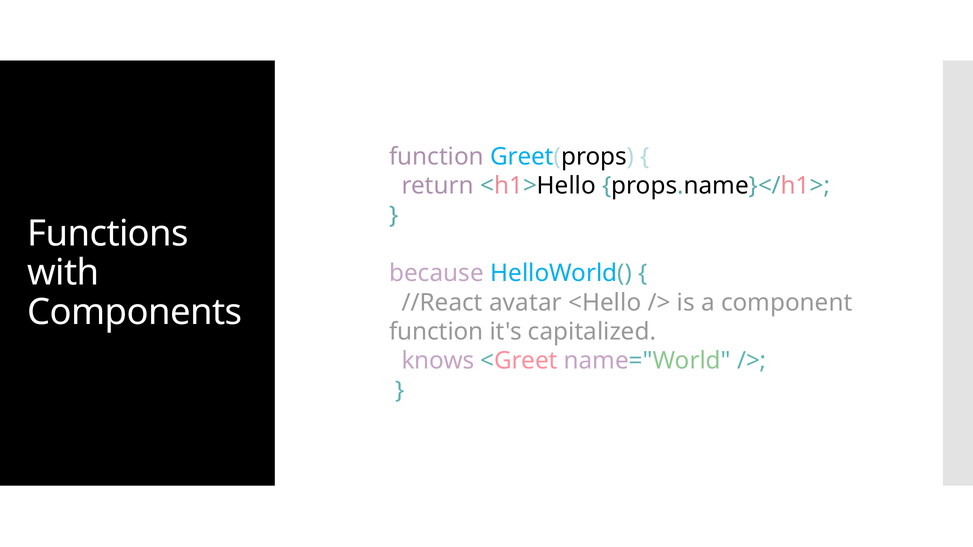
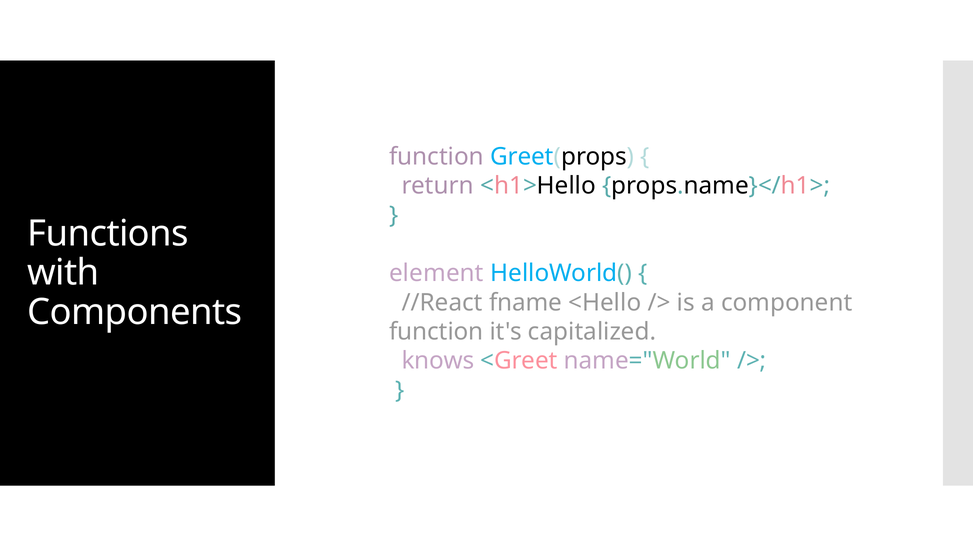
because: because -> element
avatar: avatar -> fname
